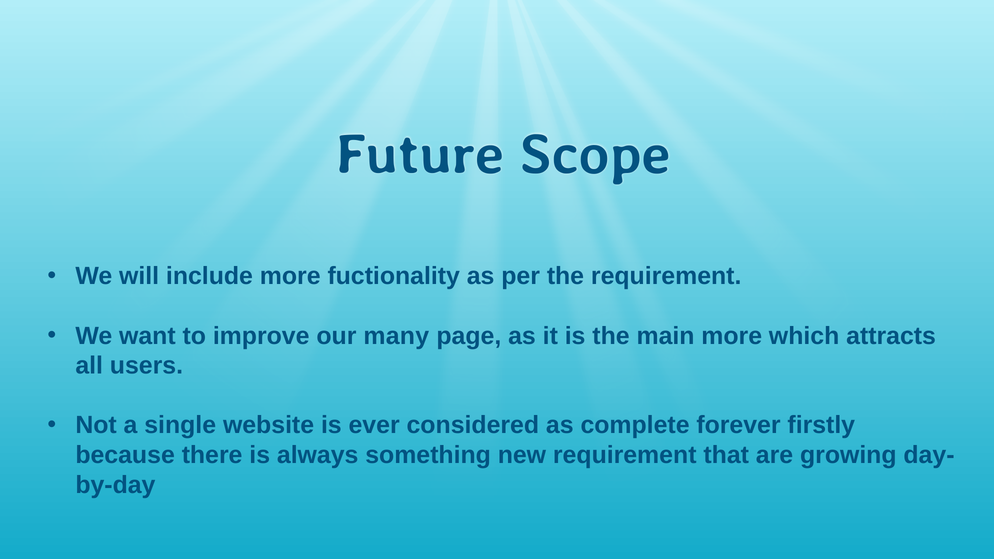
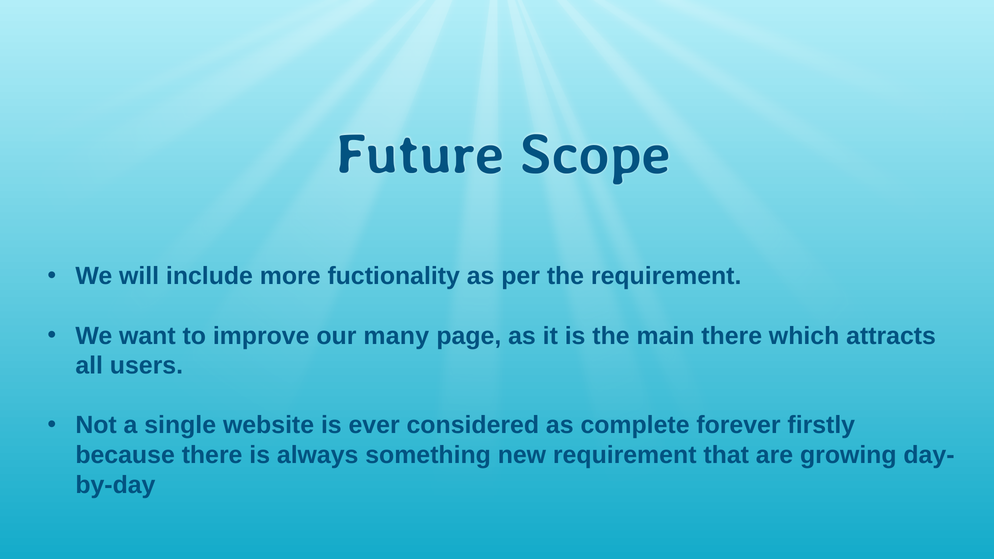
main more: more -> there
